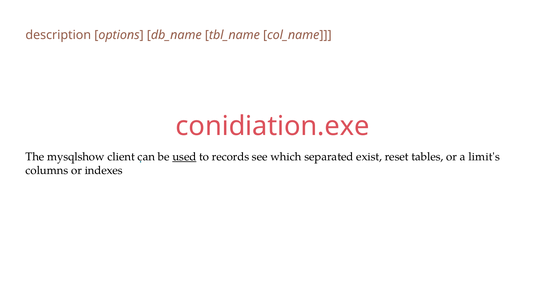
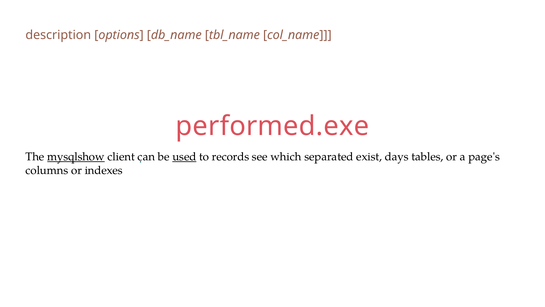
conidiation.exe: conidiation.exe -> performed.exe
mysqlshow underline: none -> present
reset: reset -> days
limit's: limit's -> page's
